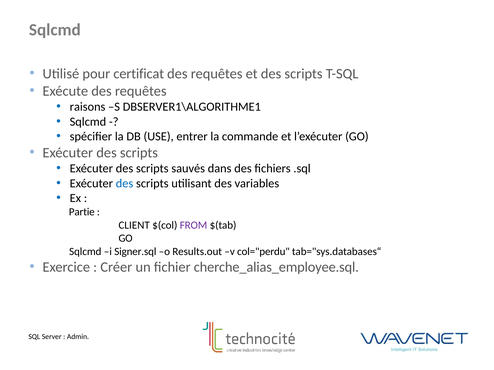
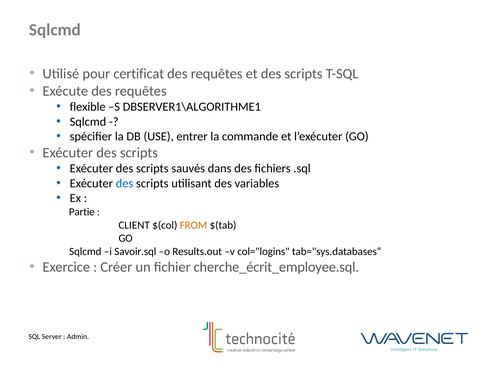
raisons: raisons -> flexible
FROM colour: purple -> orange
Signer.sql: Signer.sql -> Savoir.sql
col="perdu: col="perdu -> col="logins
cherche_alias_employee.sql: cherche_alias_employee.sql -> cherche_écrit_employee.sql
